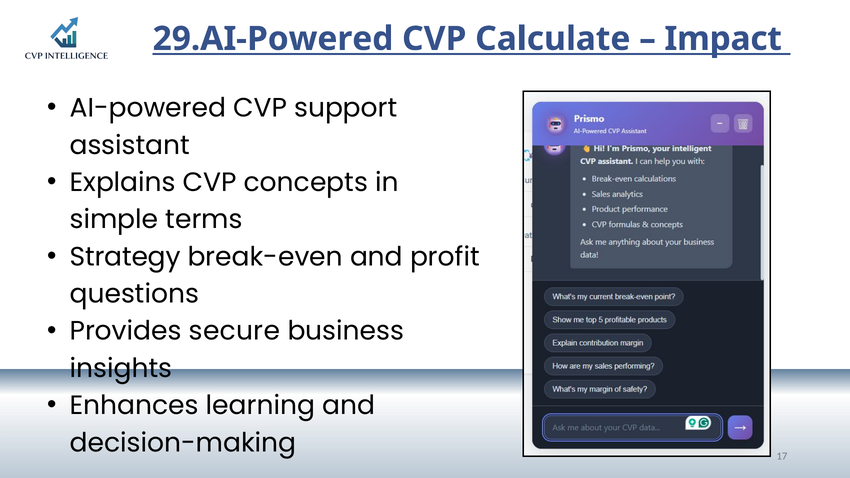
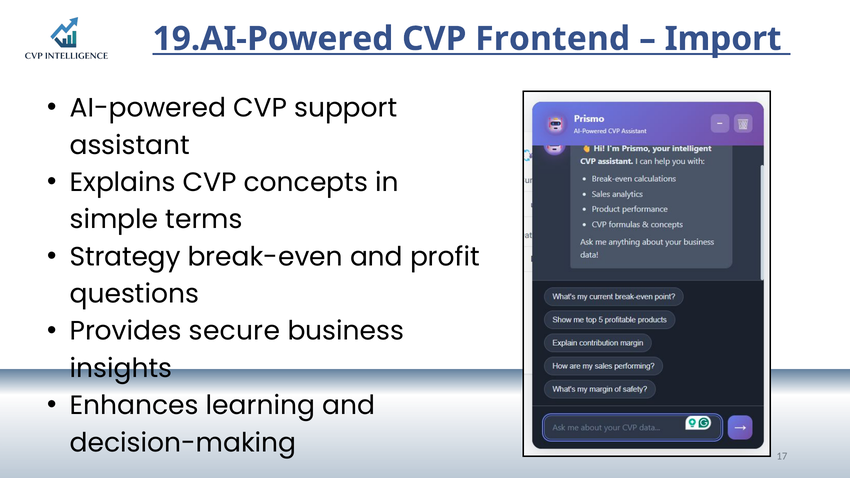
29.AI-Powered: 29.AI-Powered -> 19.AI-Powered
Calculate: Calculate -> Frontend
Impact: Impact -> Import
